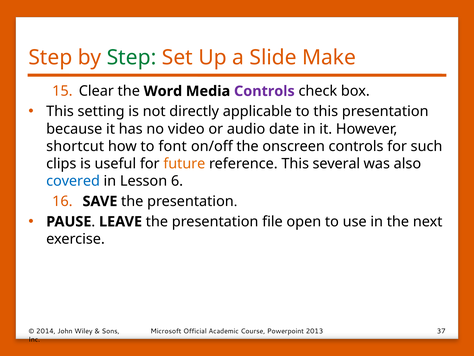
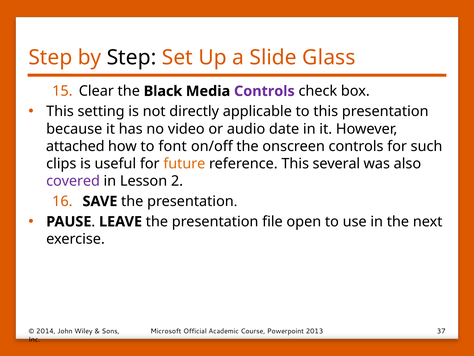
Step at (132, 58) colour: green -> black
Make: Make -> Glass
Word: Word -> Black
shortcut: shortcut -> attached
covered colour: blue -> purple
6: 6 -> 2
